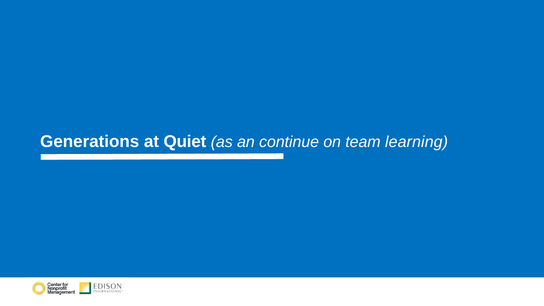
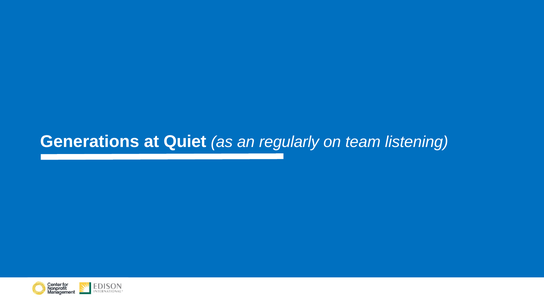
continue: continue -> regularly
learning: learning -> listening
